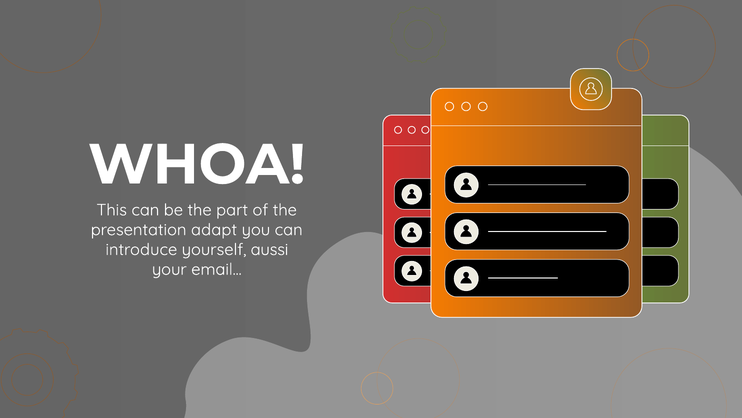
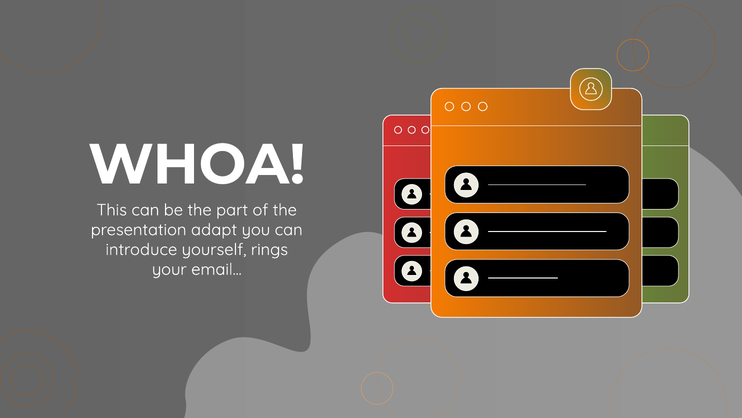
aussi: aussi -> rings
